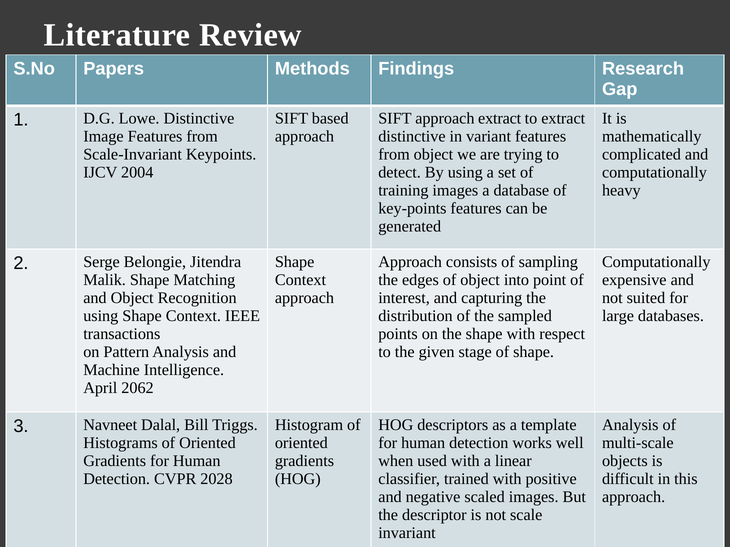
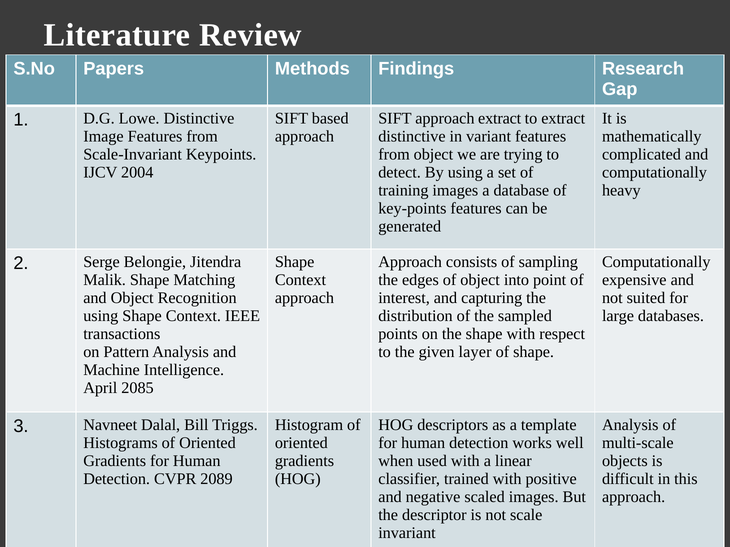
stage: stage -> layer
2062: 2062 -> 2085
2028: 2028 -> 2089
